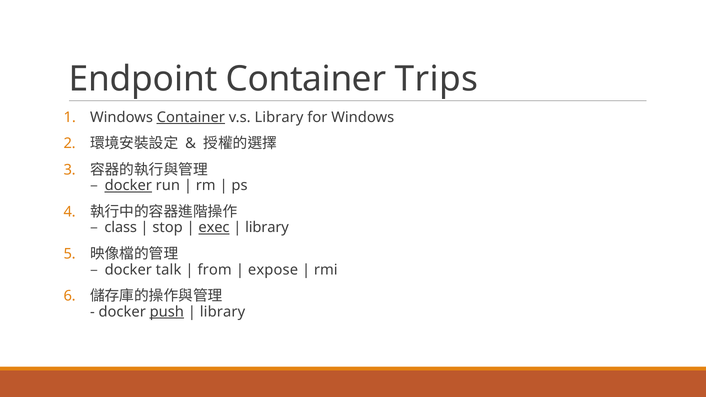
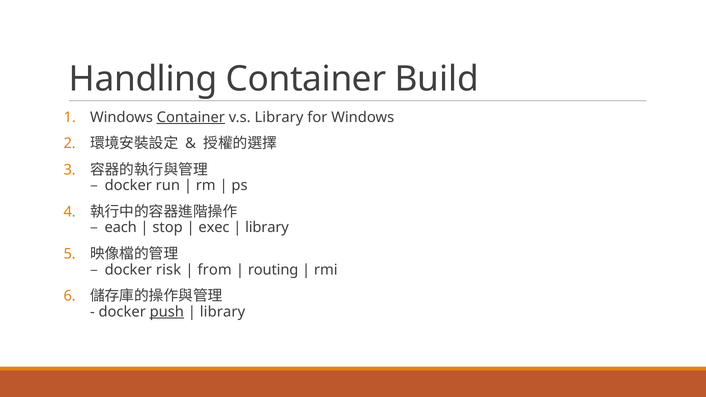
Endpoint: Endpoint -> Handling
Trips: Trips -> Build
docker at (128, 186) underline: present -> none
class: class -> each
exec underline: present -> none
talk: talk -> risk
expose: expose -> routing
